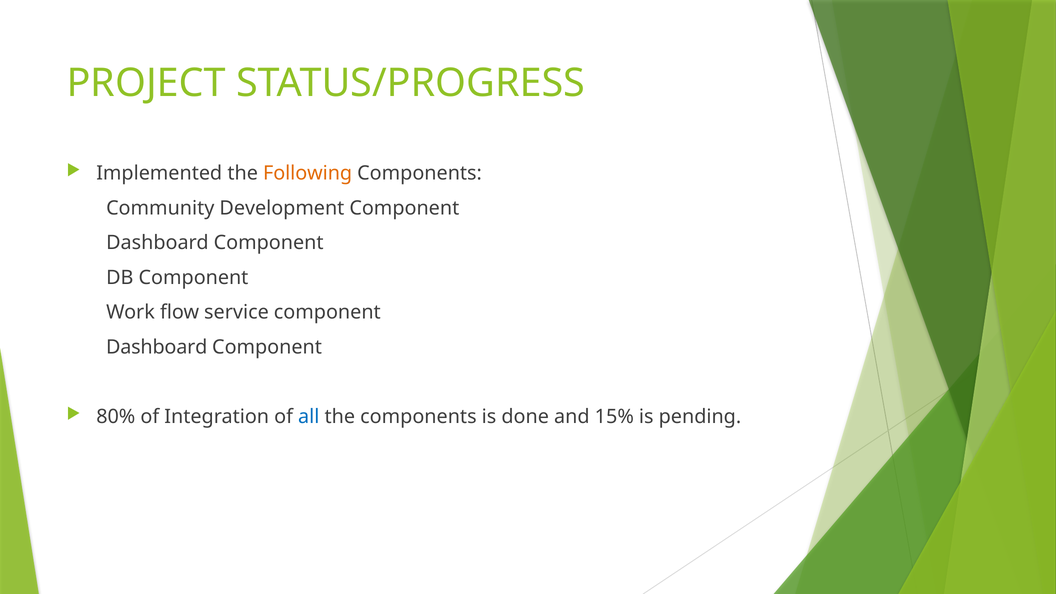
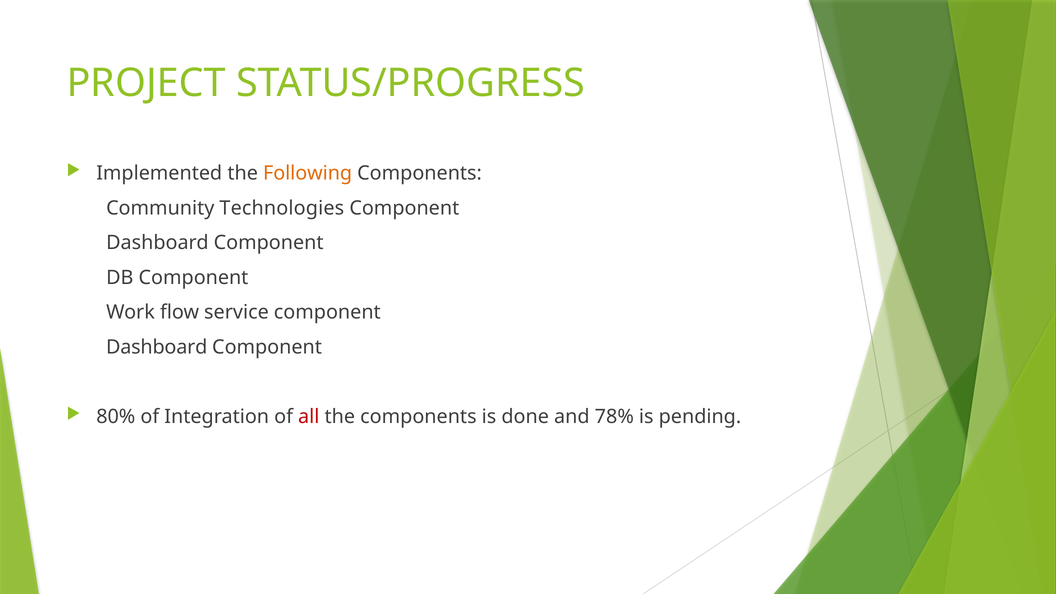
Development: Development -> Technologies
all colour: blue -> red
15%: 15% -> 78%
